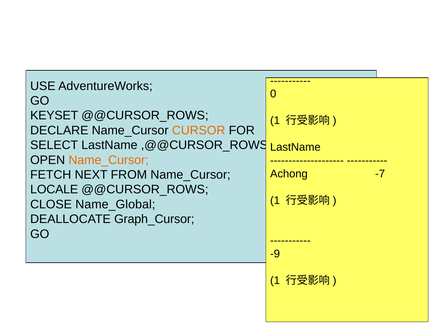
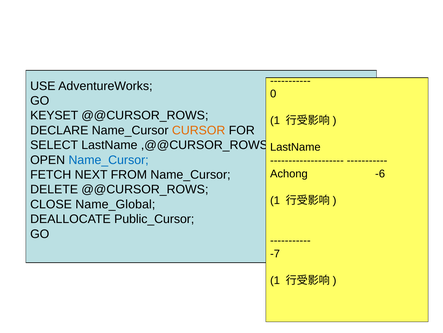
Name_Cursor at (109, 160) colour: orange -> blue
-7: -7 -> -6
LOCALE: LOCALE -> DELETE
Graph_Cursor: Graph_Cursor -> Public_Cursor
-9: -9 -> -7
